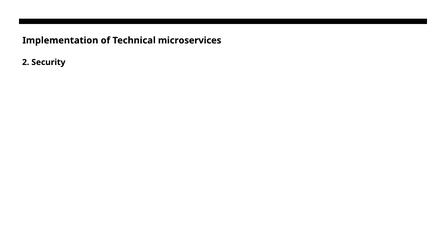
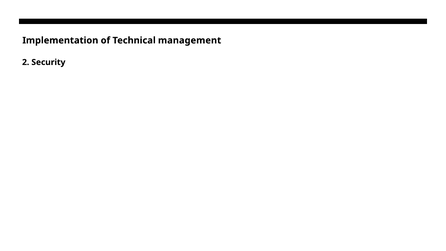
microservices: microservices -> management
